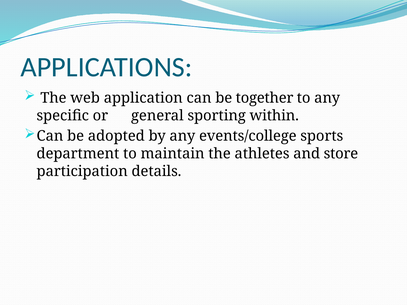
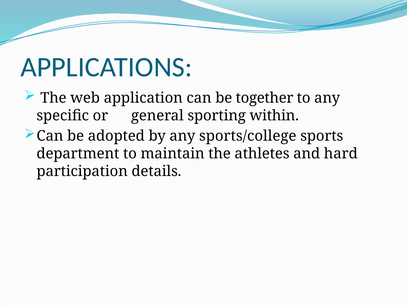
events/college: events/college -> sports/college
store: store -> hard
